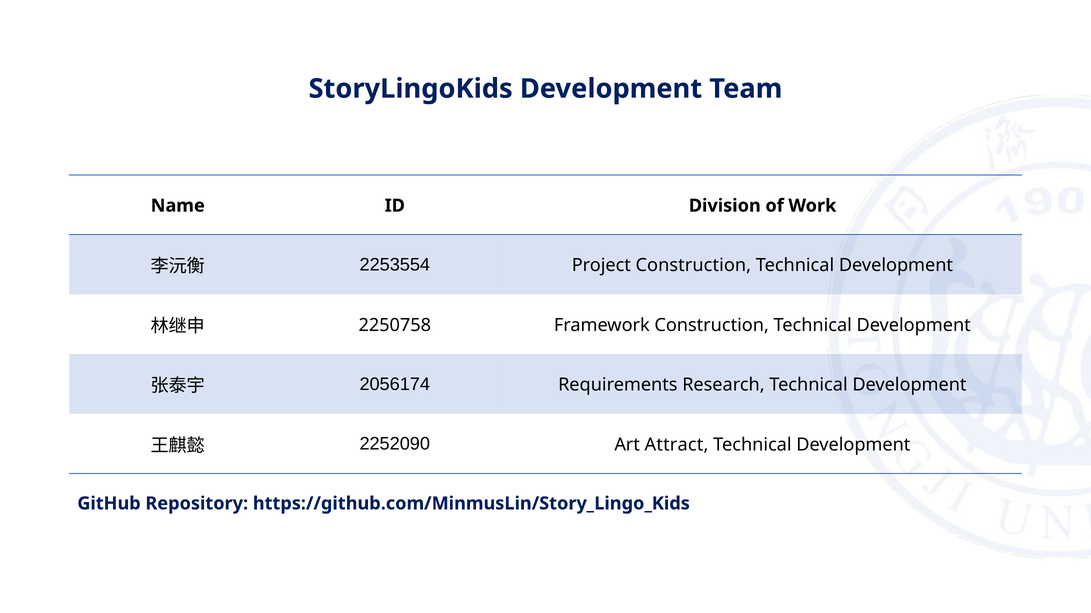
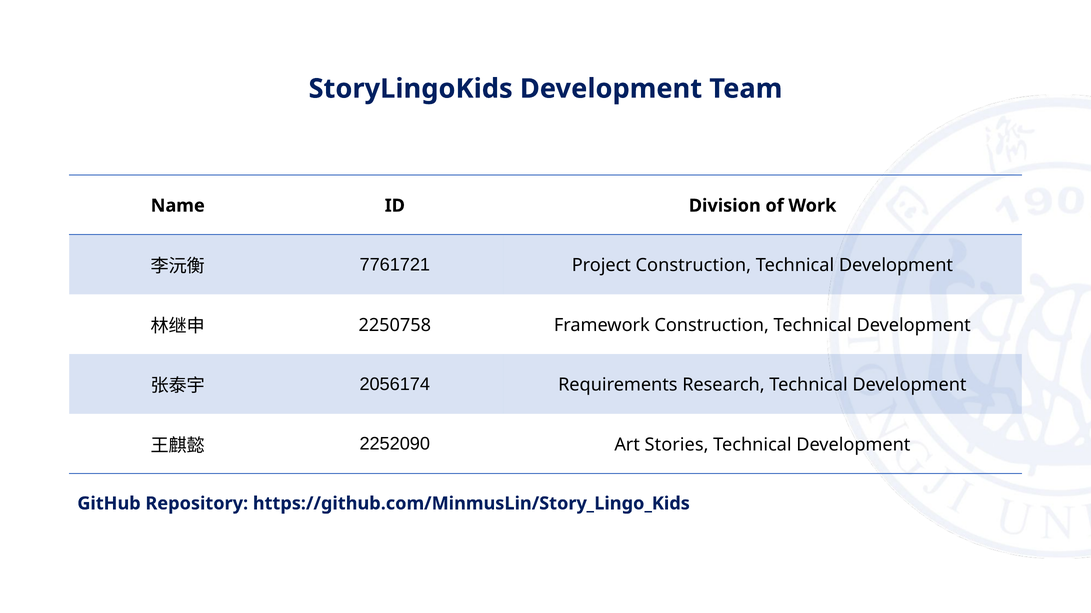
2253554: 2253554 -> 7761721
Attract: Attract -> Stories
